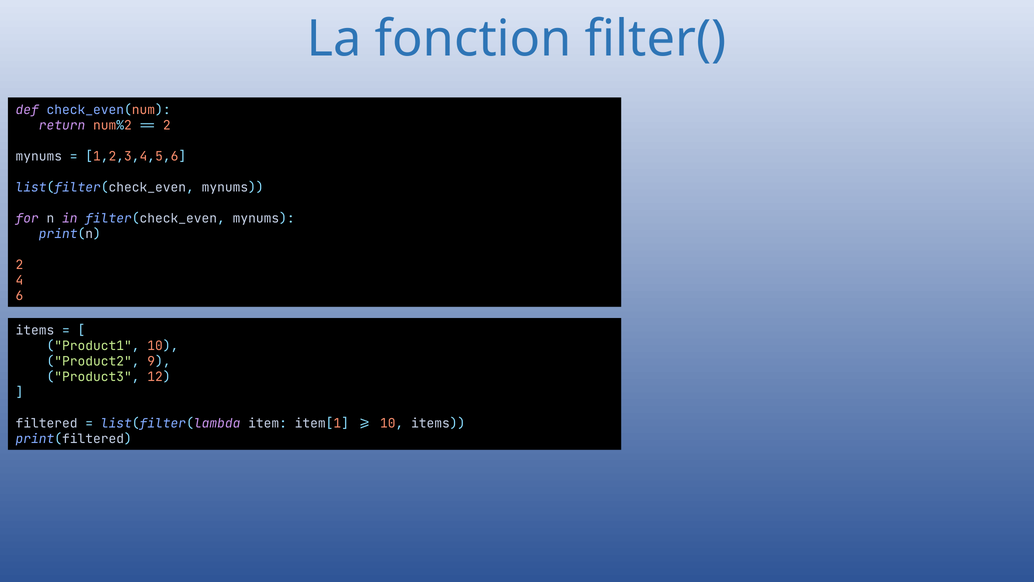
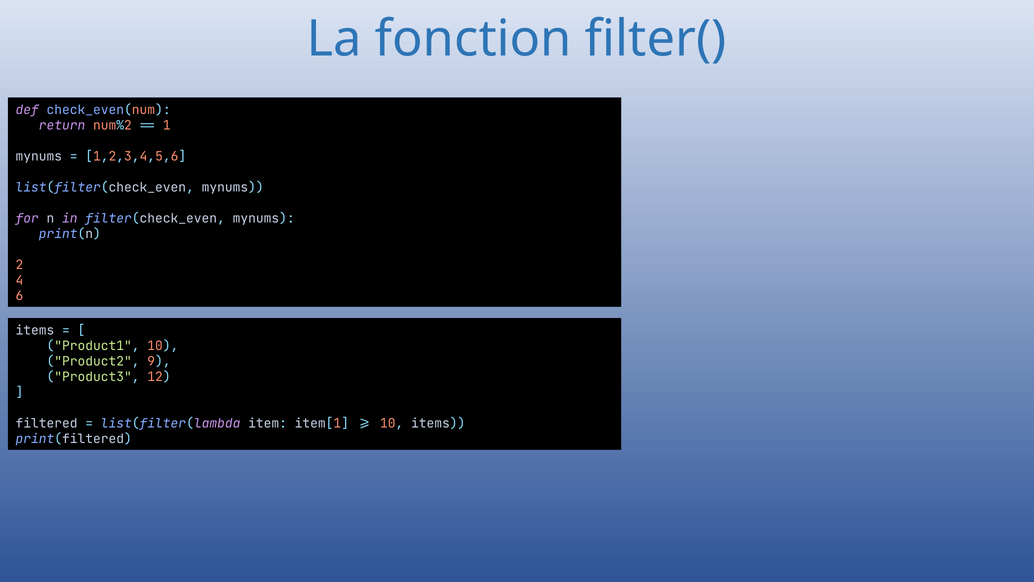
2 at (167, 125): 2 -> 1
